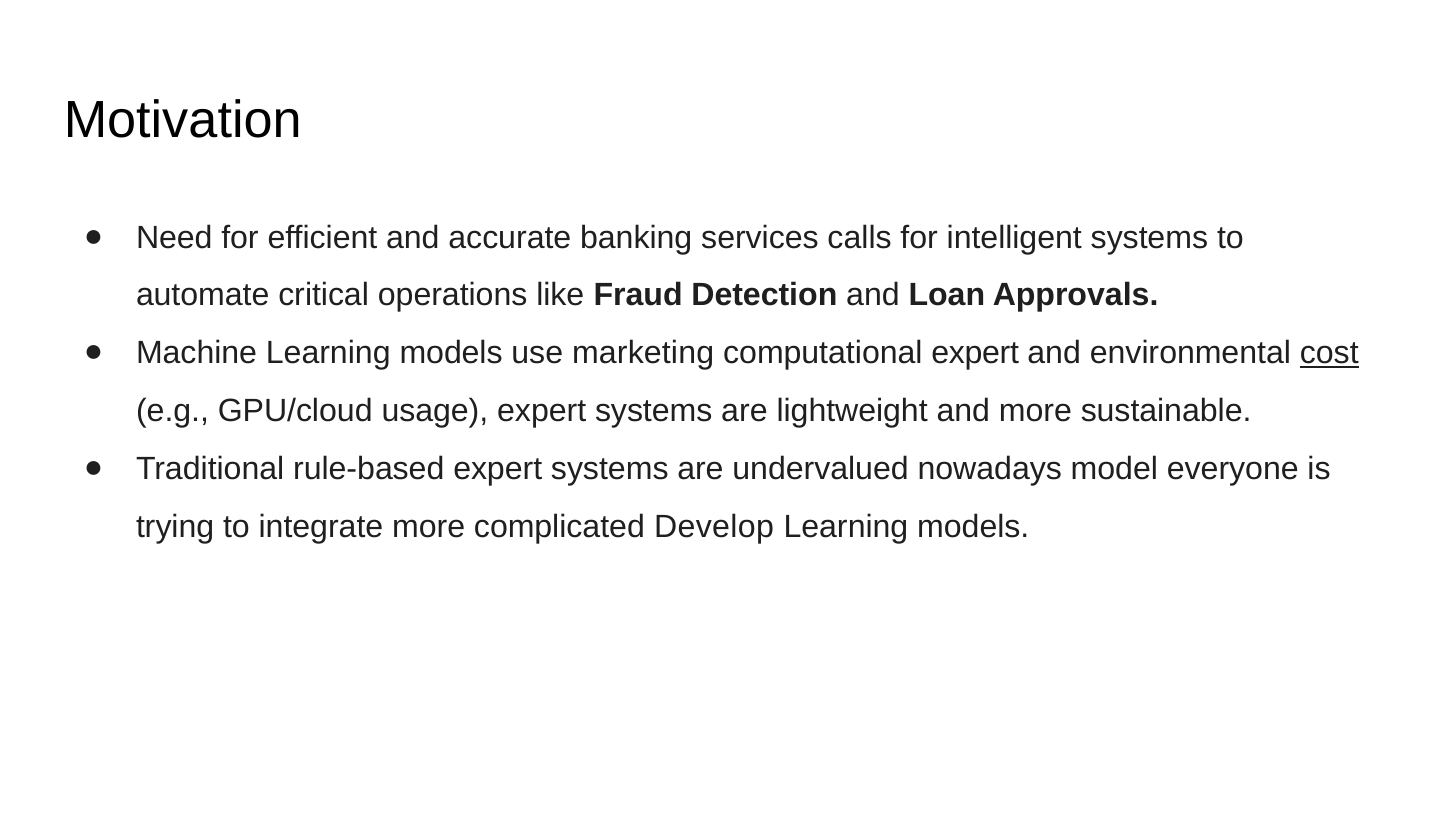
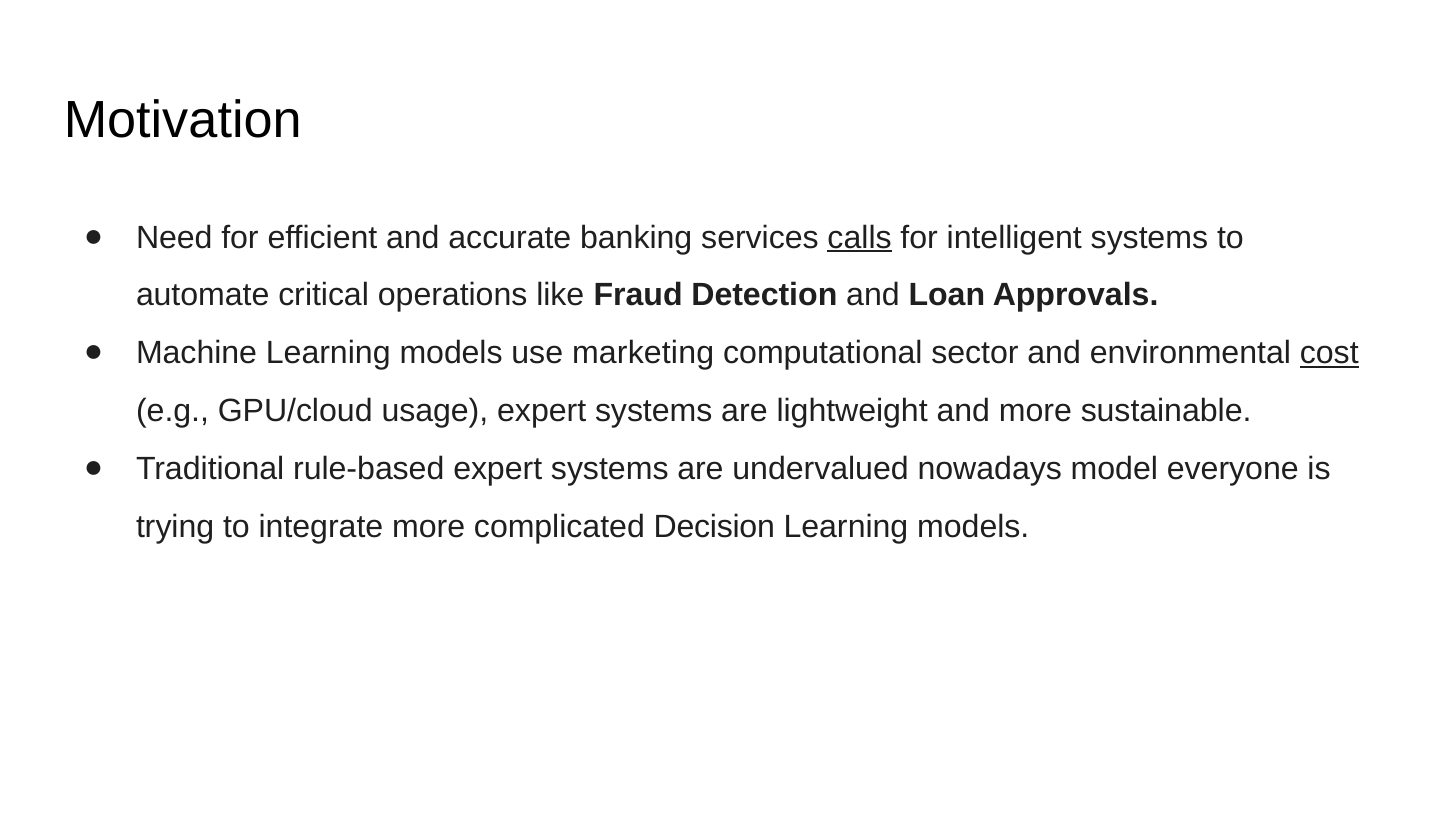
calls underline: none -> present
computational expert: expert -> sector
Develop: Develop -> Decision
